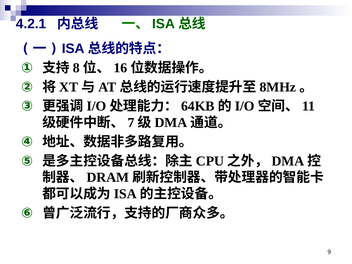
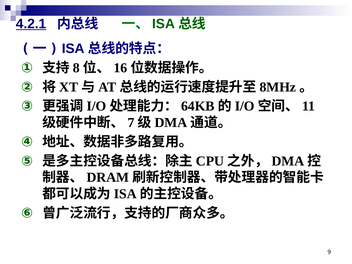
4.2.1 underline: none -> present
